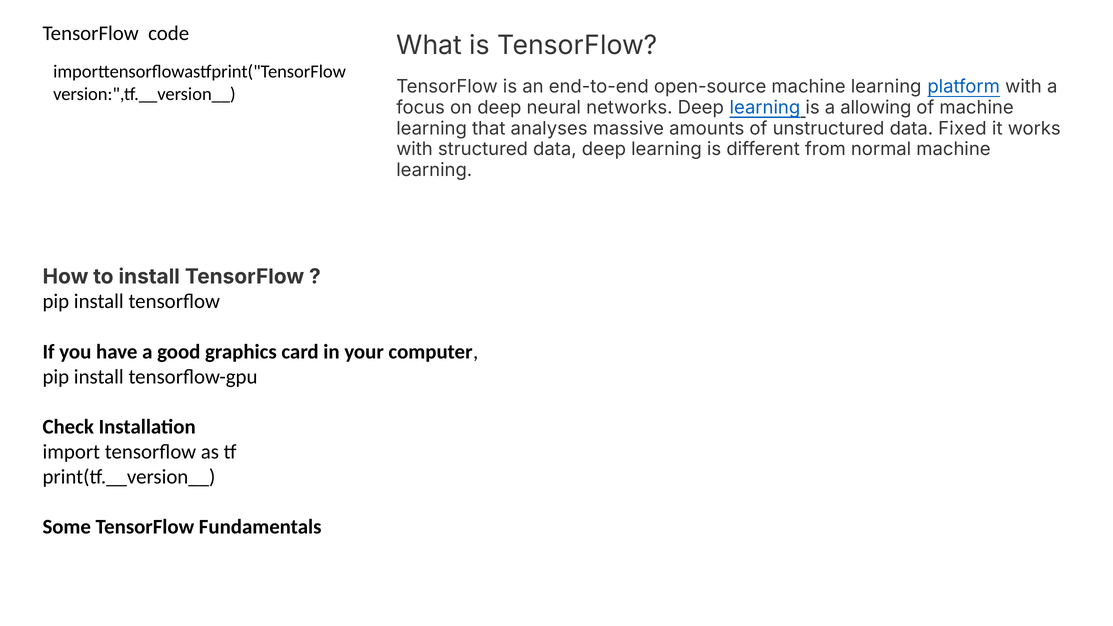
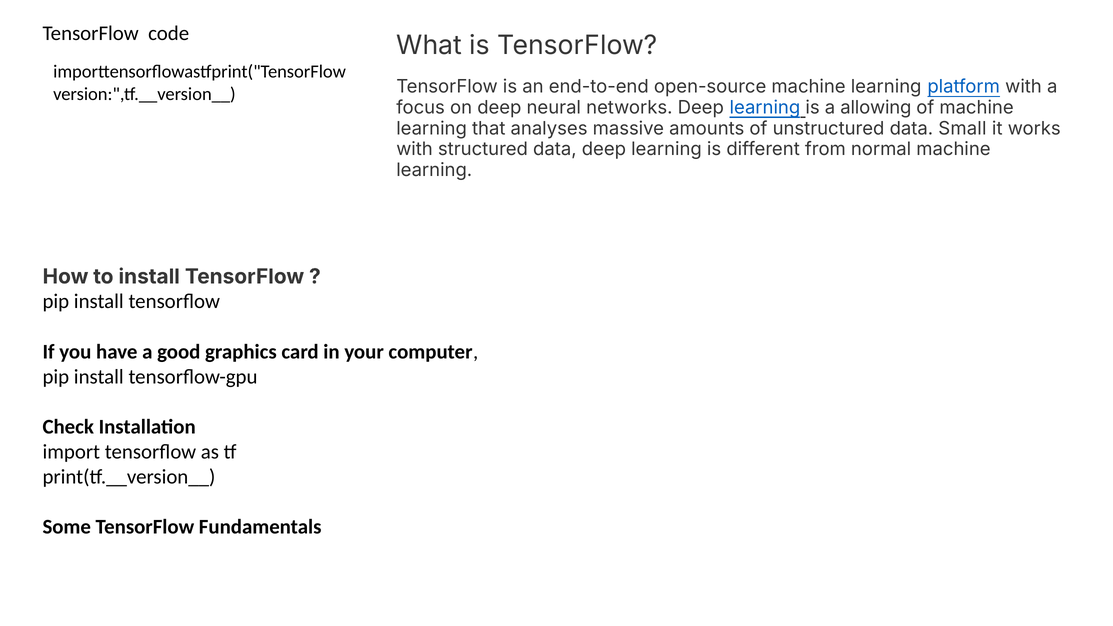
Fixed: Fixed -> Small
